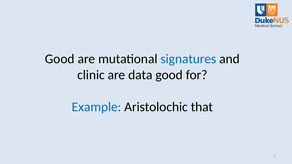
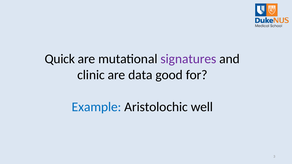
Good at (60, 59): Good -> Quick
signatures colour: blue -> purple
that: that -> well
